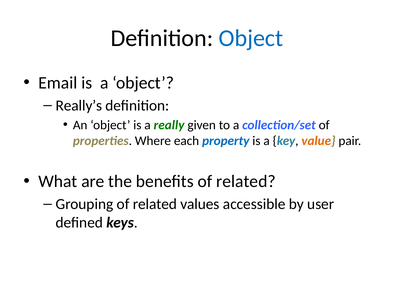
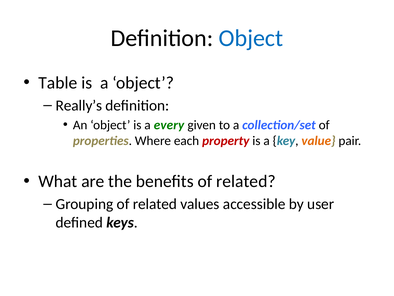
Email: Email -> Table
really: really -> every
property colour: blue -> red
